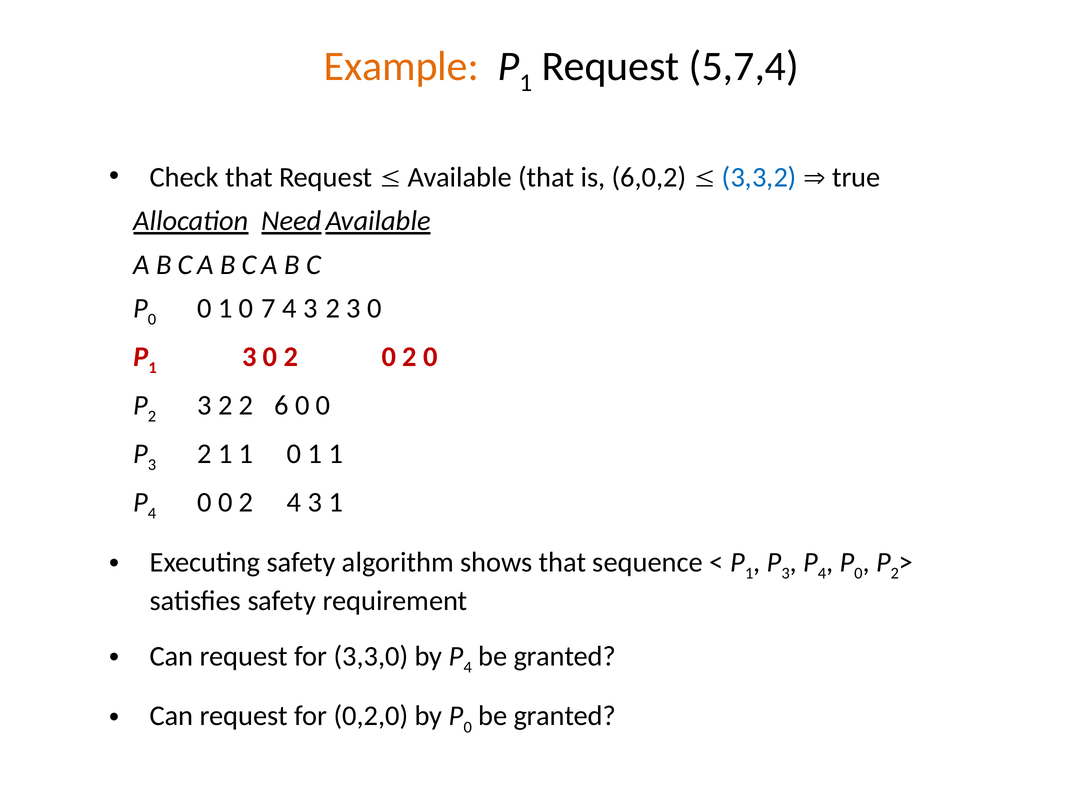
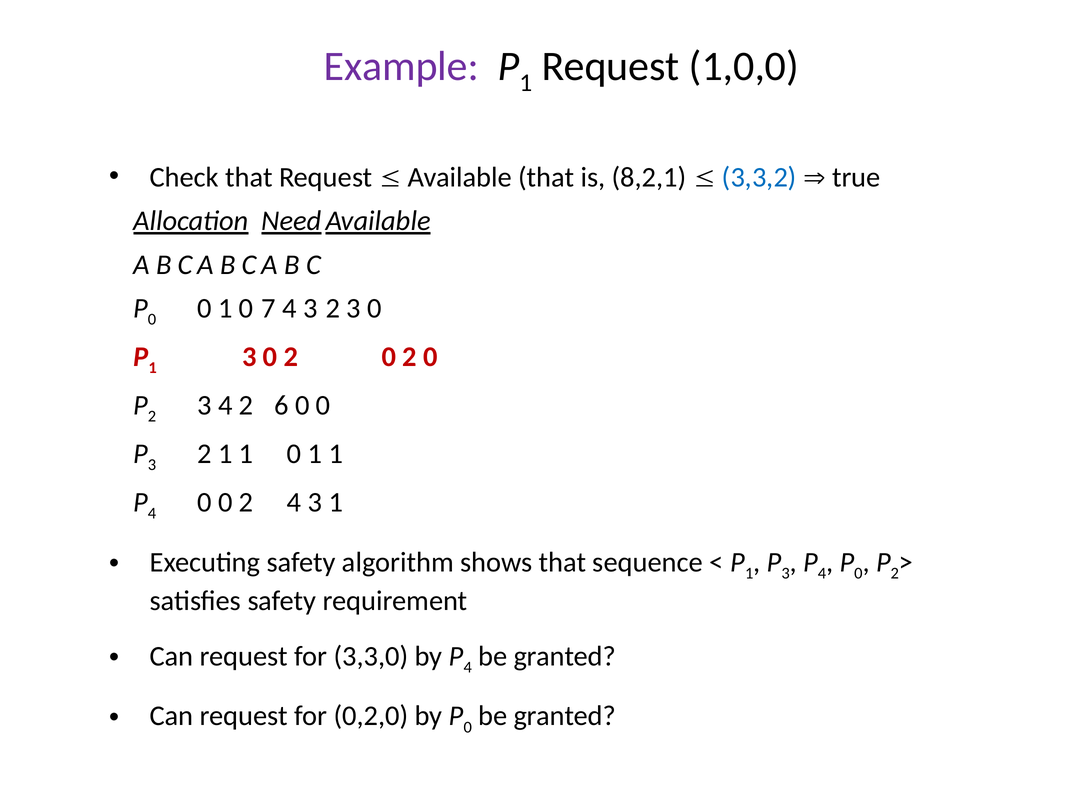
Example colour: orange -> purple
5,7,4: 5,7,4 -> 1,0,0
6,0,2: 6,0,2 -> 8,2,1
2 3 2: 2 -> 4
